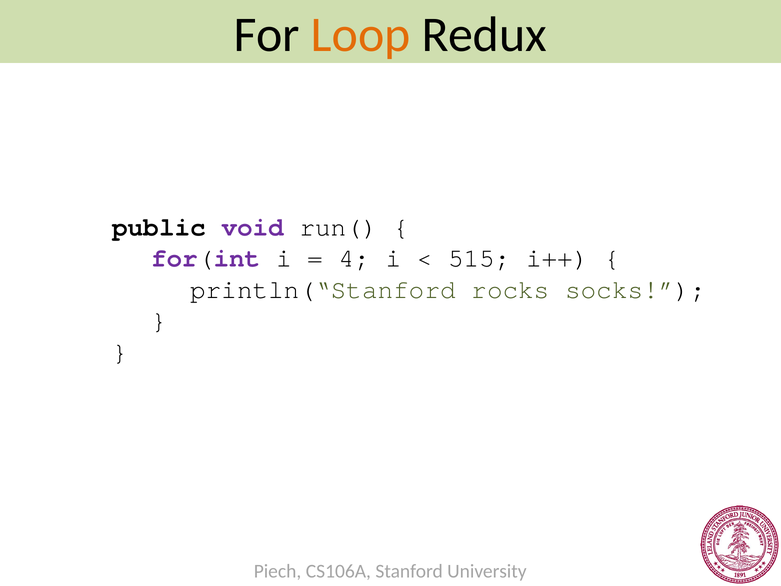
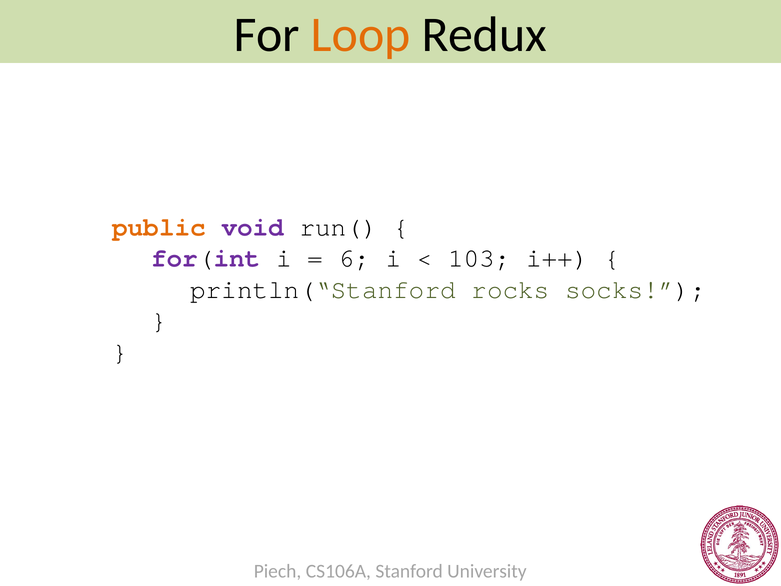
public colour: black -> orange
4: 4 -> 6
515: 515 -> 103
